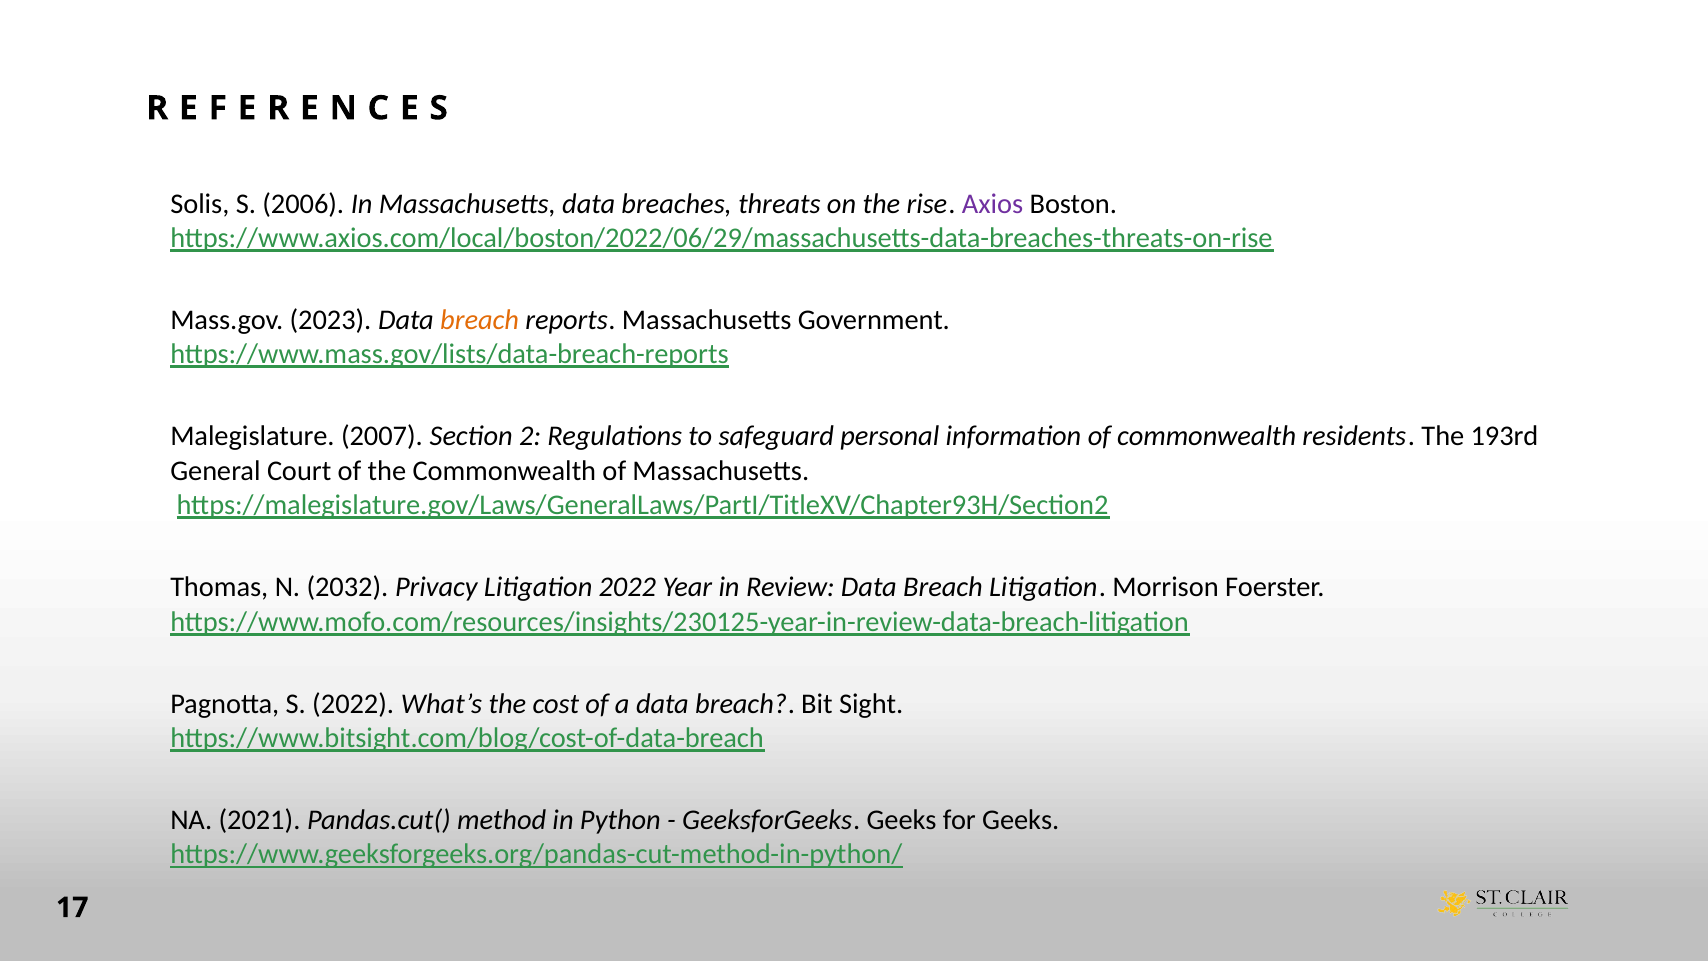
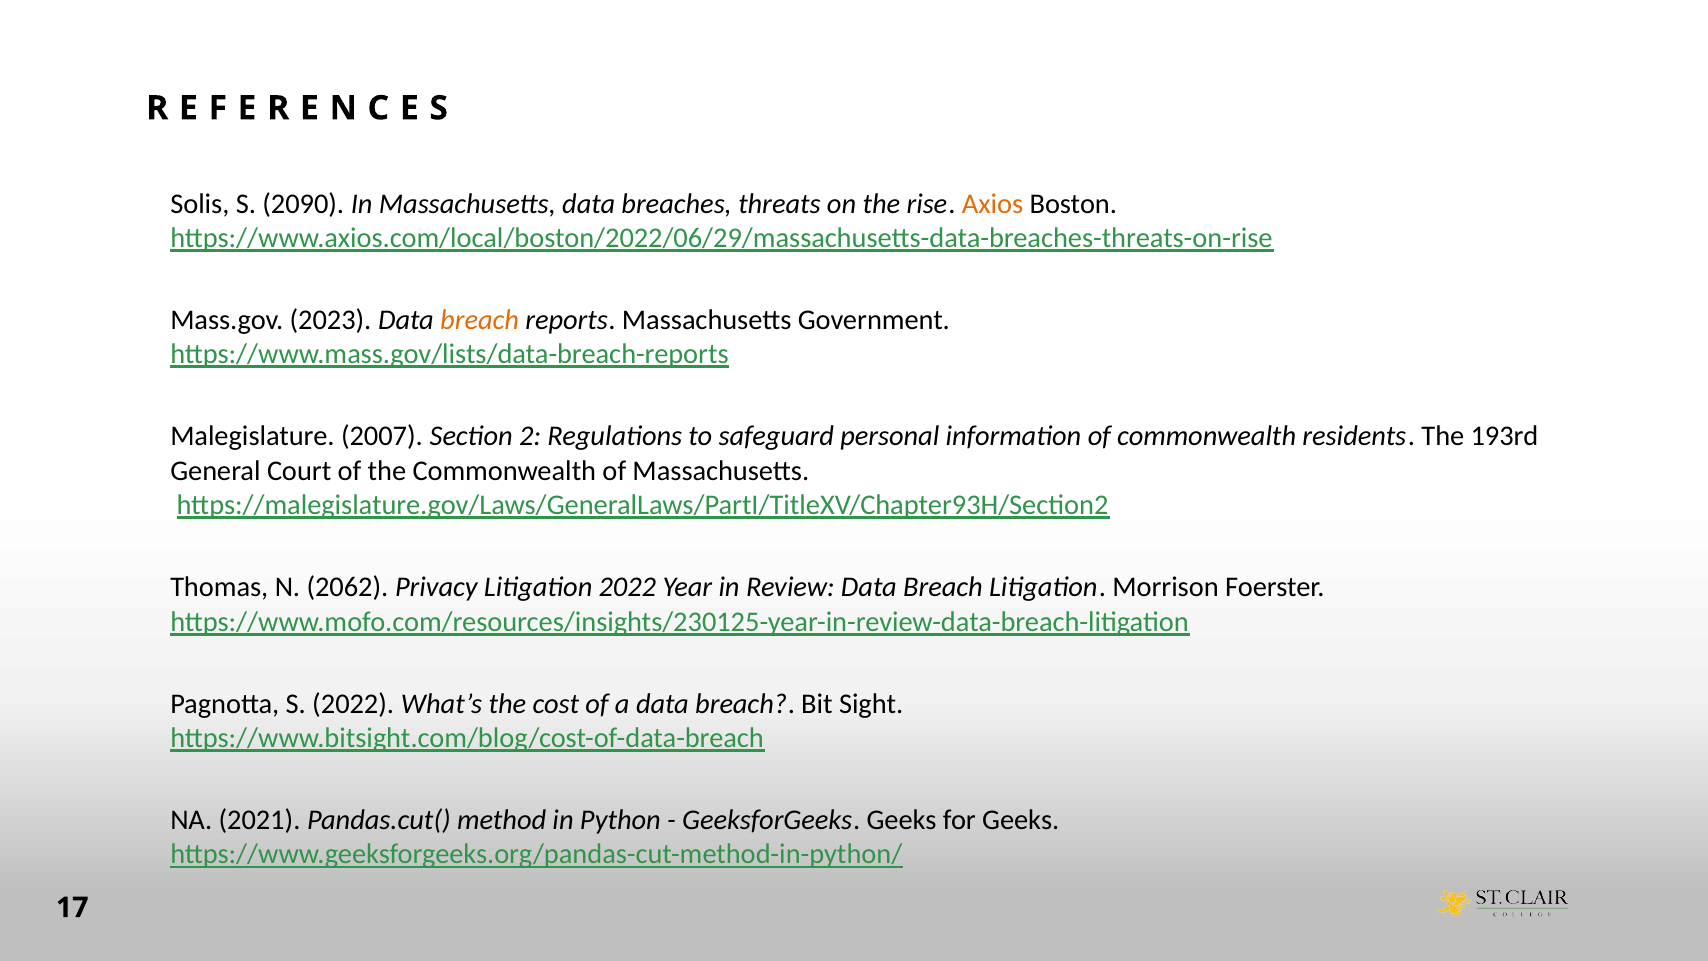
2006: 2006 -> 2090
Axios colour: purple -> orange
2032: 2032 -> 2062
